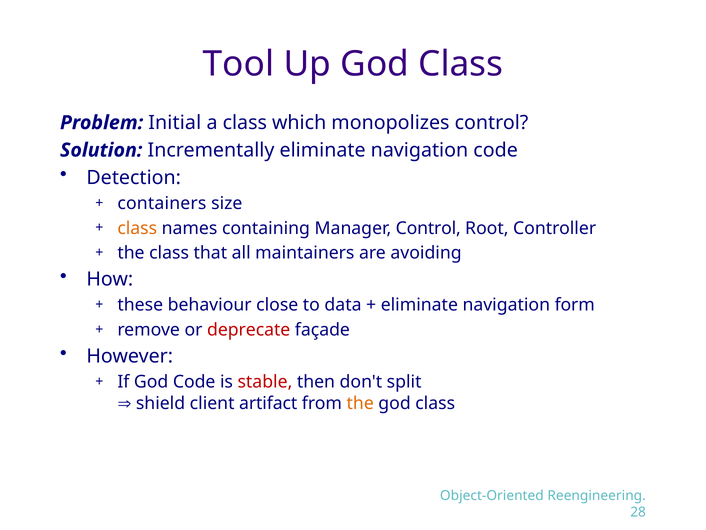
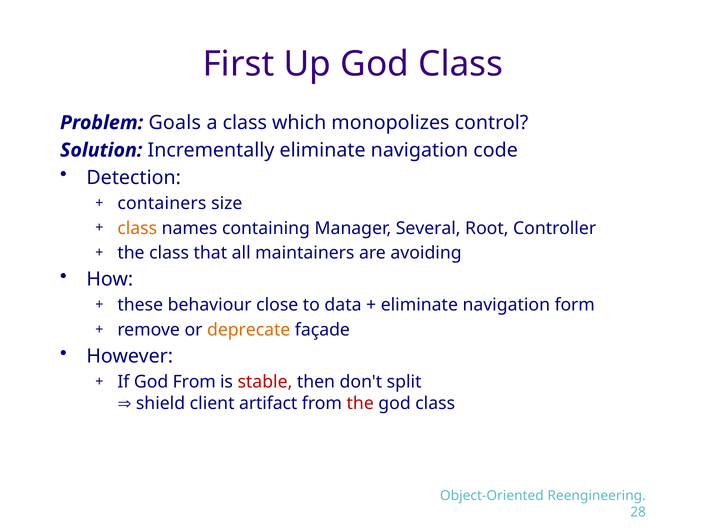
Tool: Tool -> First
Initial: Initial -> Goals
Manager Control: Control -> Several
deprecate colour: red -> orange
God Code: Code -> From
the at (360, 403) colour: orange -> red
